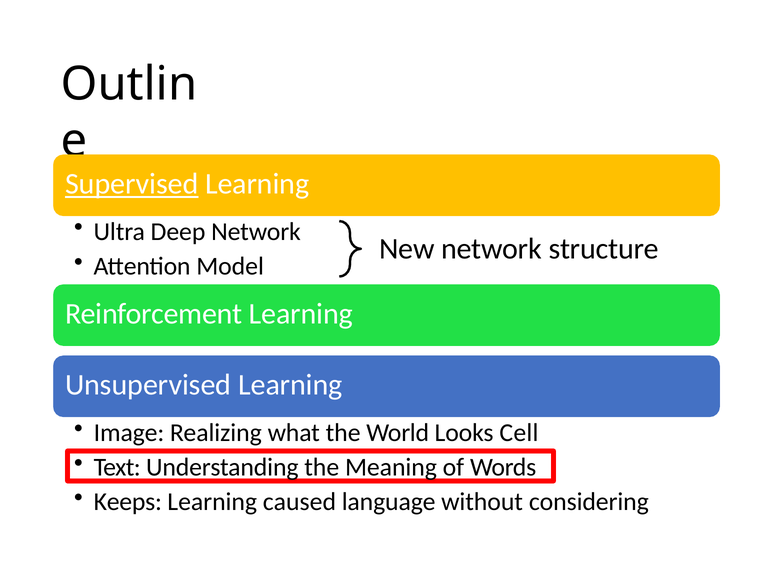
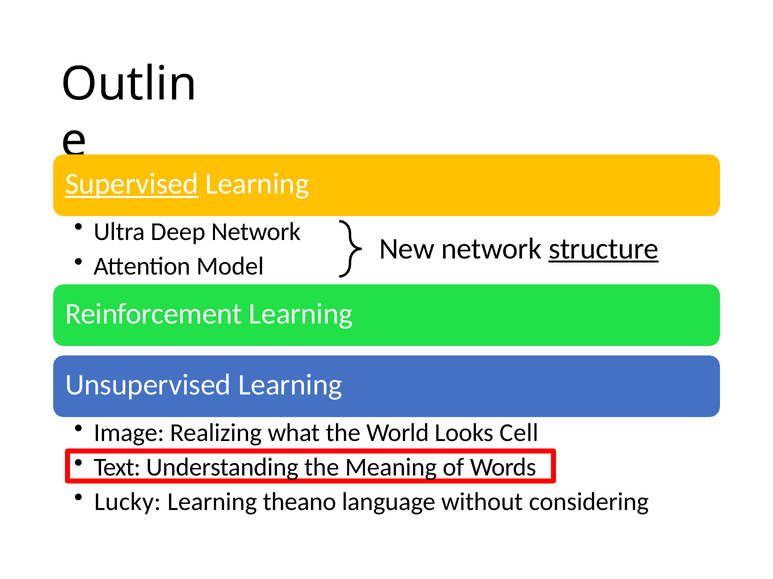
structure underline: none -> present
Keeps: Keeps -> Lucky
caused: caused -> theano
